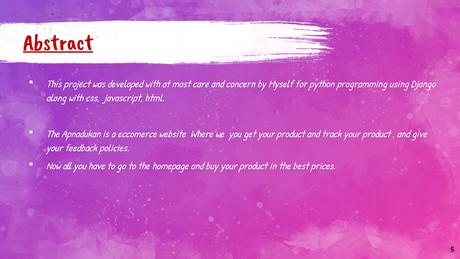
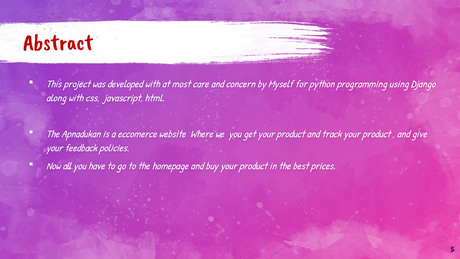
Abstract underline: present -> none
